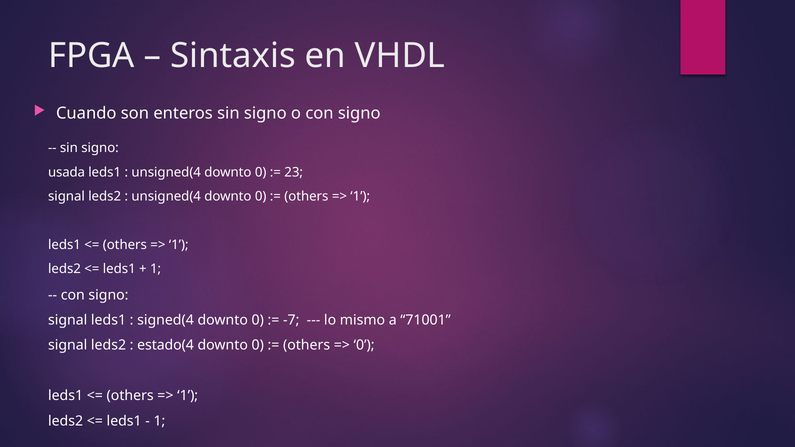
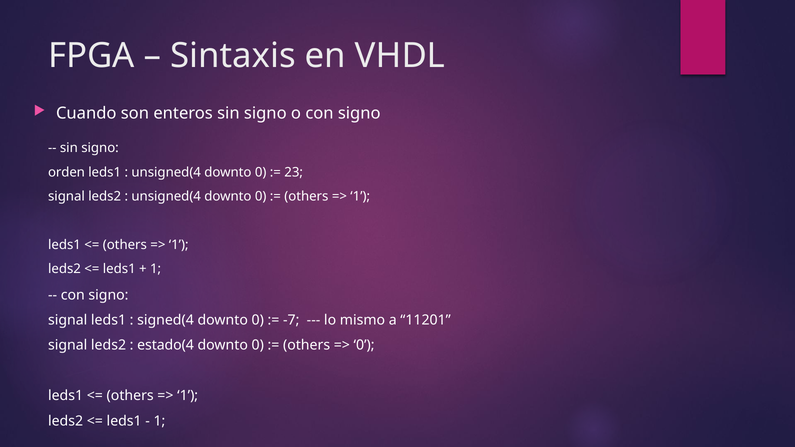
usada: usada -> orden
71001: 71001 -> 11201
